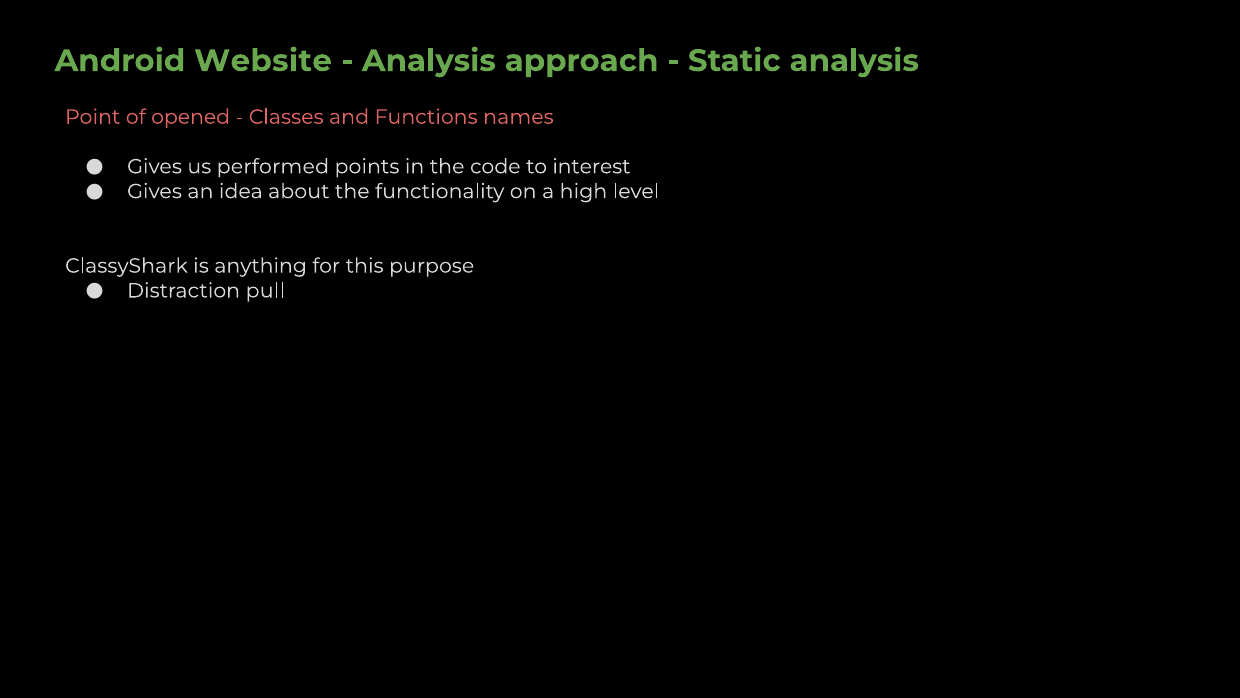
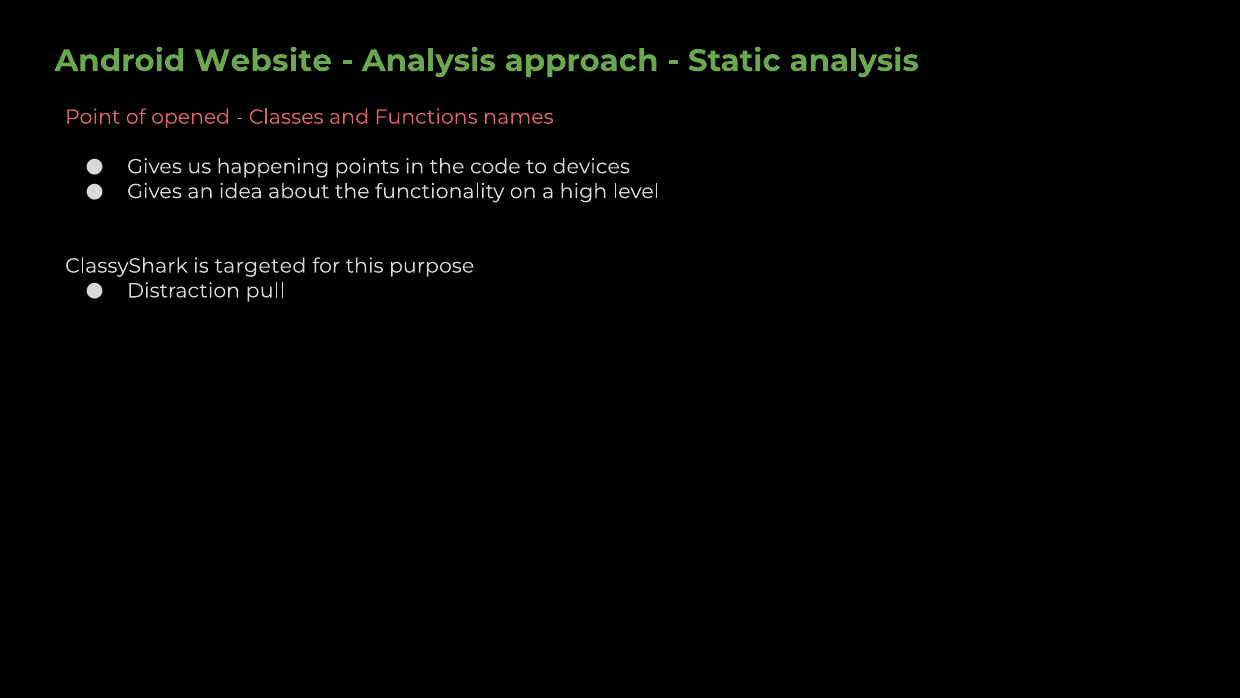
performed: performed -> happening
interest: interest -> devices
anything: anything -> targeted
